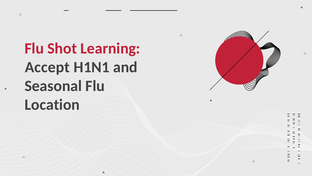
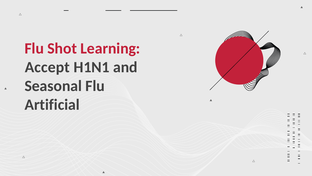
Location: Location -> Artificial
